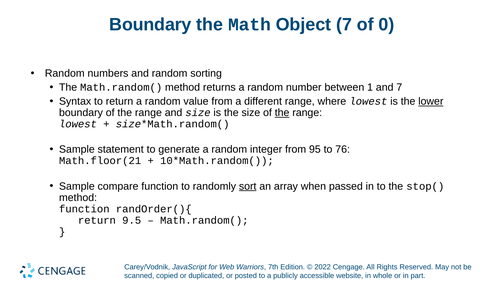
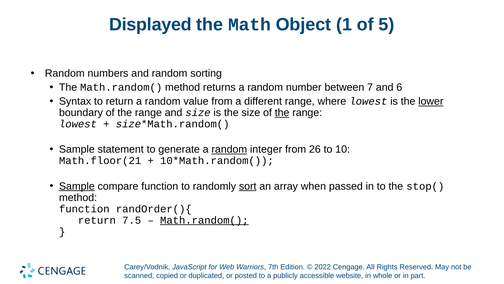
Boundary at (150, 25): Boundary -> Displayed
Object 7: 7 -> 1
0: 0 -> 5
1: 1 -> 7
and 7: 7 -> 6
random at (229, 149) underline: none -> present
95: 95 -> 26
76: 76 -> 10
Sample at (77, 186) underline: none -> present
9.5: 9.5 -> 7.5
Math.random( at (204, 220) underline: none -> present
